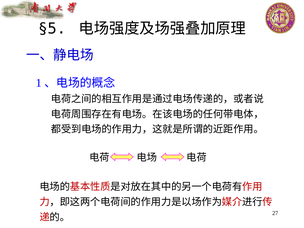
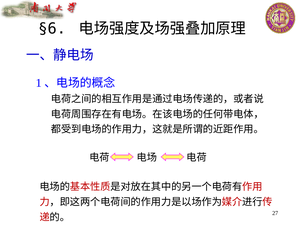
§5: §5 -> §6
